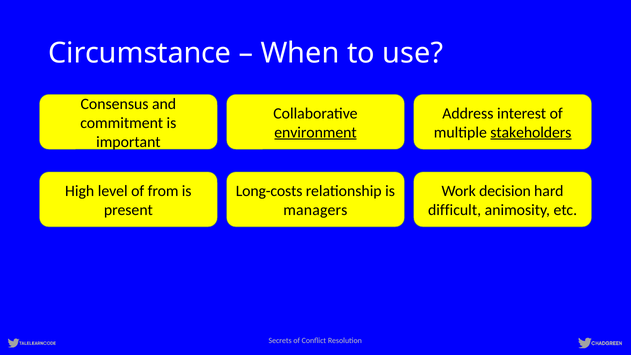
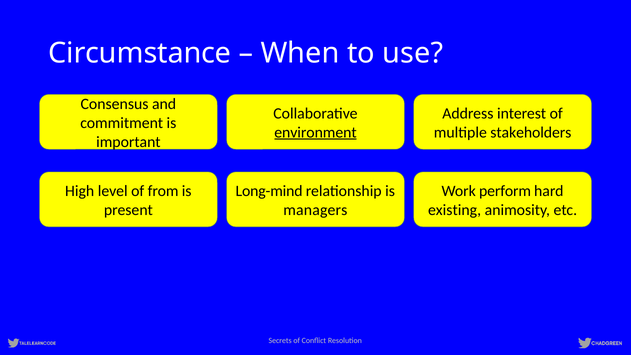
stakeholders underline: present -> none
Long-costs: Long-costs -> Long-mind
decision: decision -> perform
difficult: difficult -> existing
